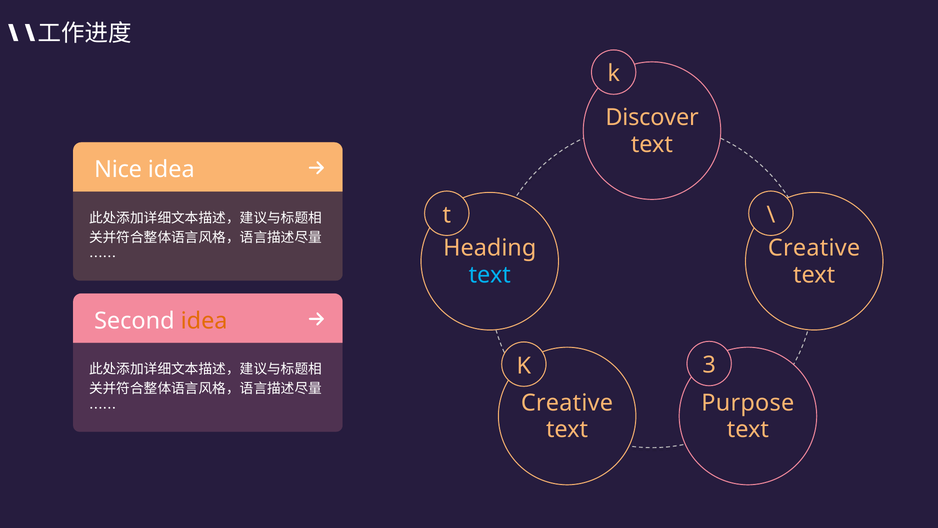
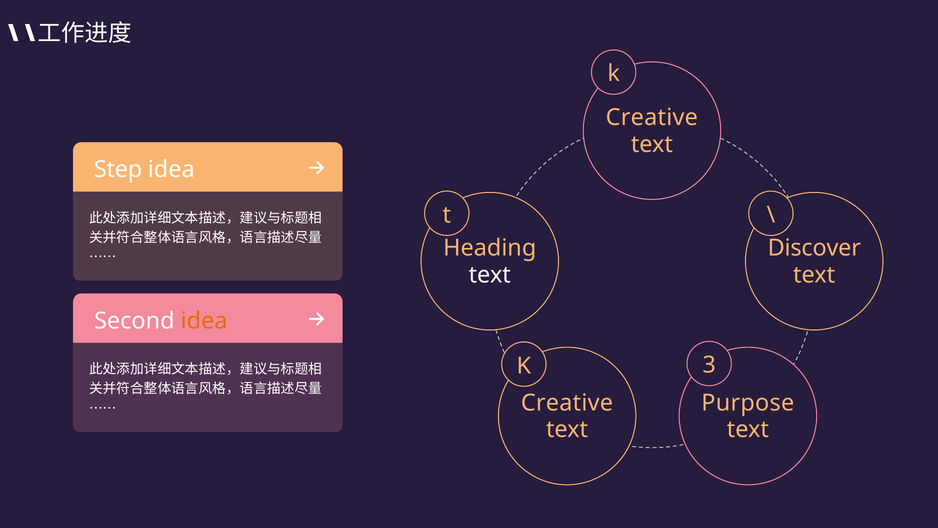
Discover at (652, 117): Discover -> Creative
Nice: Nice -> Step
Creative at (814, 248): Creative -> Discover
text at (490, 275) colour: light blue -> white
